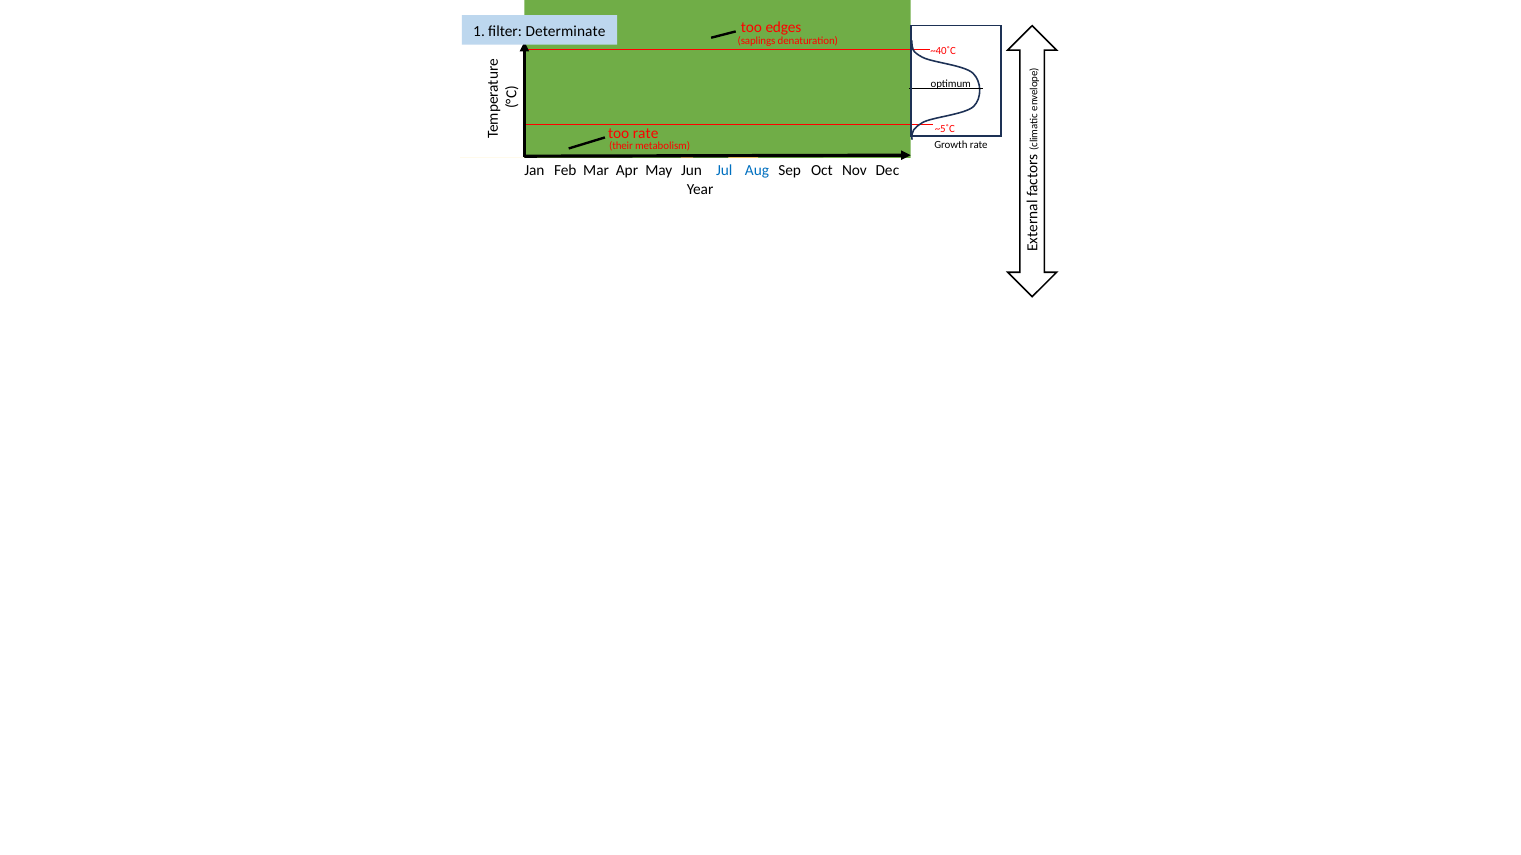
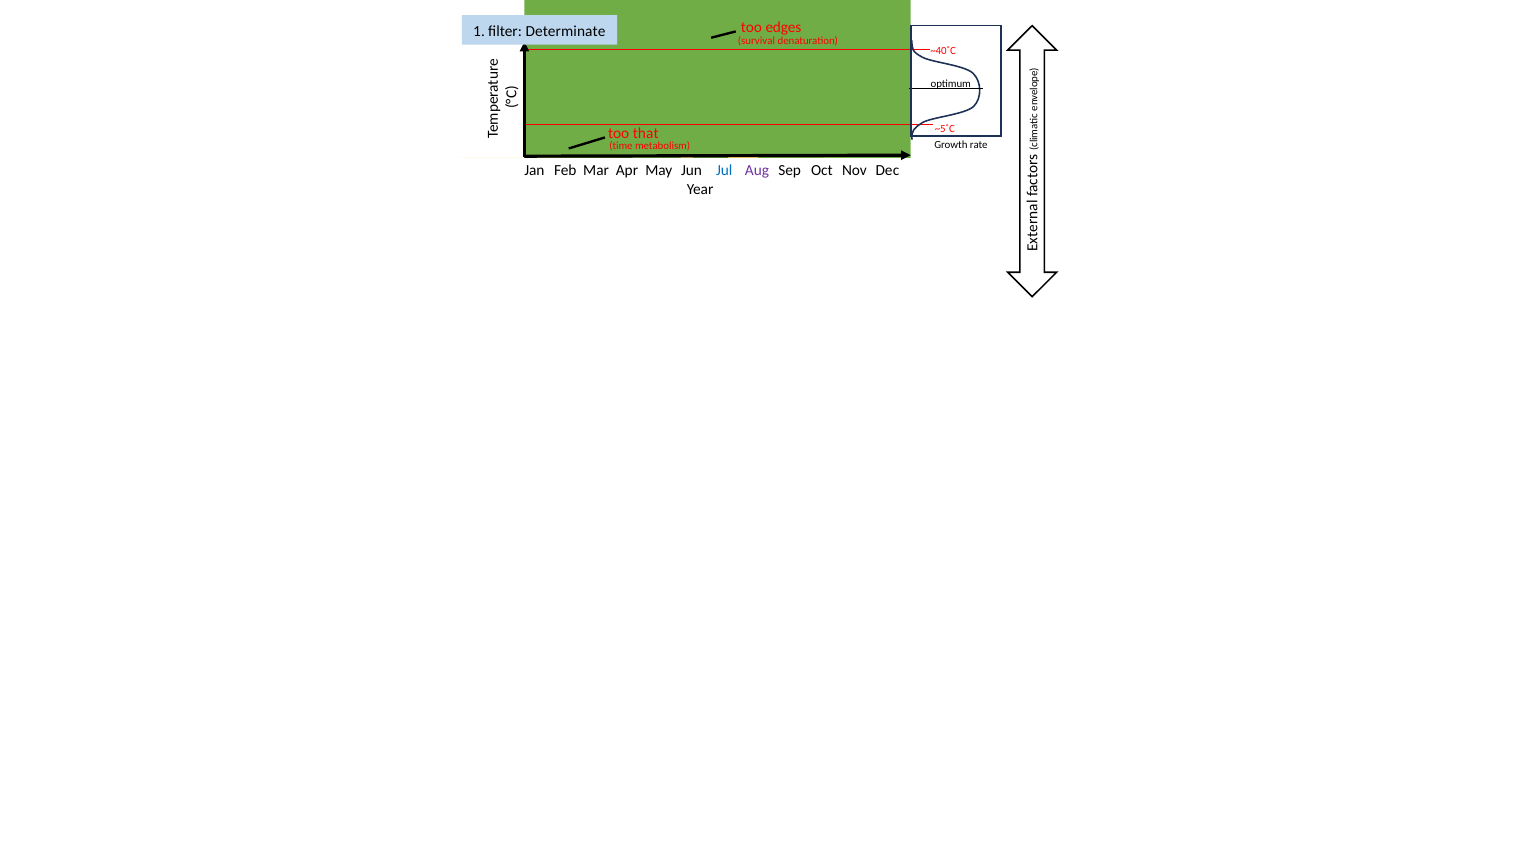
saplings: saplings -> survival
too rate: rate -> that
their: their -> time
Aug at (757, 170) colour: blue -> purple
